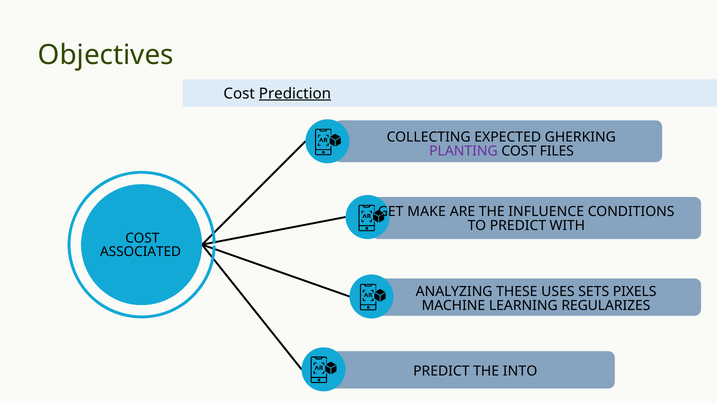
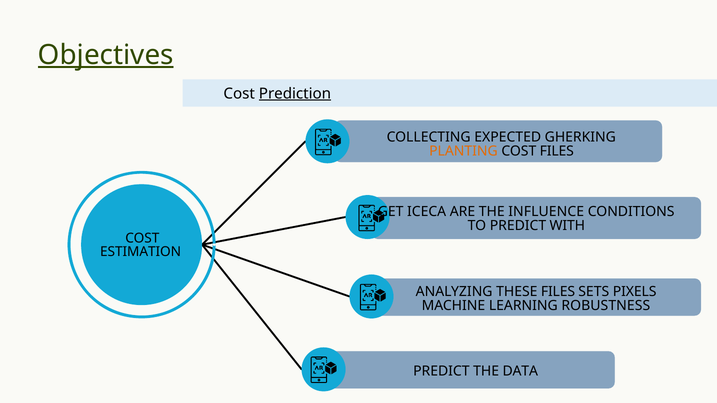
Objectives underline: none -> present
PLANTING colour: purple -> orange
MAKE: MAKE -> ICECA
ASSOCIATED: ASSOCIATED -> ESTIMATION
THESE USES: USES -> FILES
REGULARIZES: REGULARIZES -> ROBUSTNESS
INTO: INTO -> DATA
